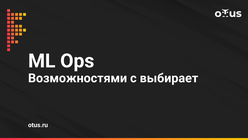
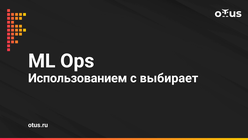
Возможностями: Возможностями -> Использованием
